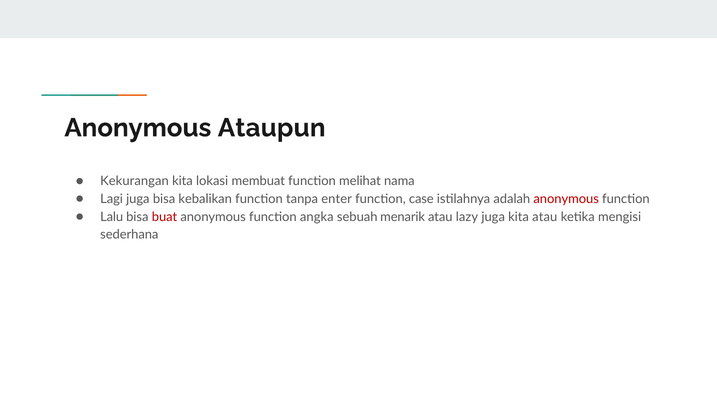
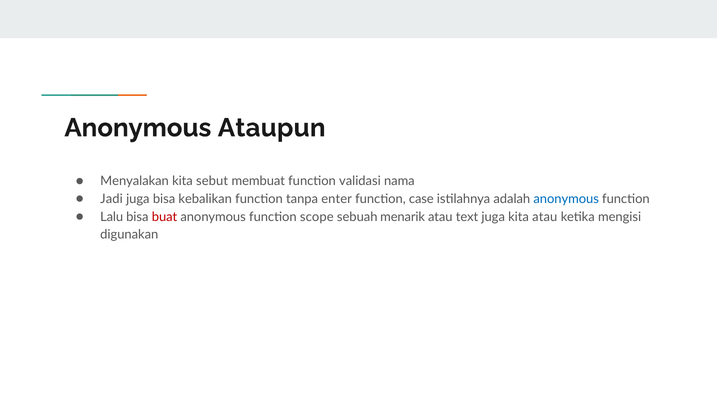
Kekurangan: Kekurangan -> Menyalakan
lokasi: lokasi -> sebut
melihat: melihat -> validasi
Lagi: Lagi -> Jadi
anonymous at (566, 199) colour: red -> blue
angka: angka -> scope
lazy: lazy -> text
sederhana: sederhana -> digunakan
